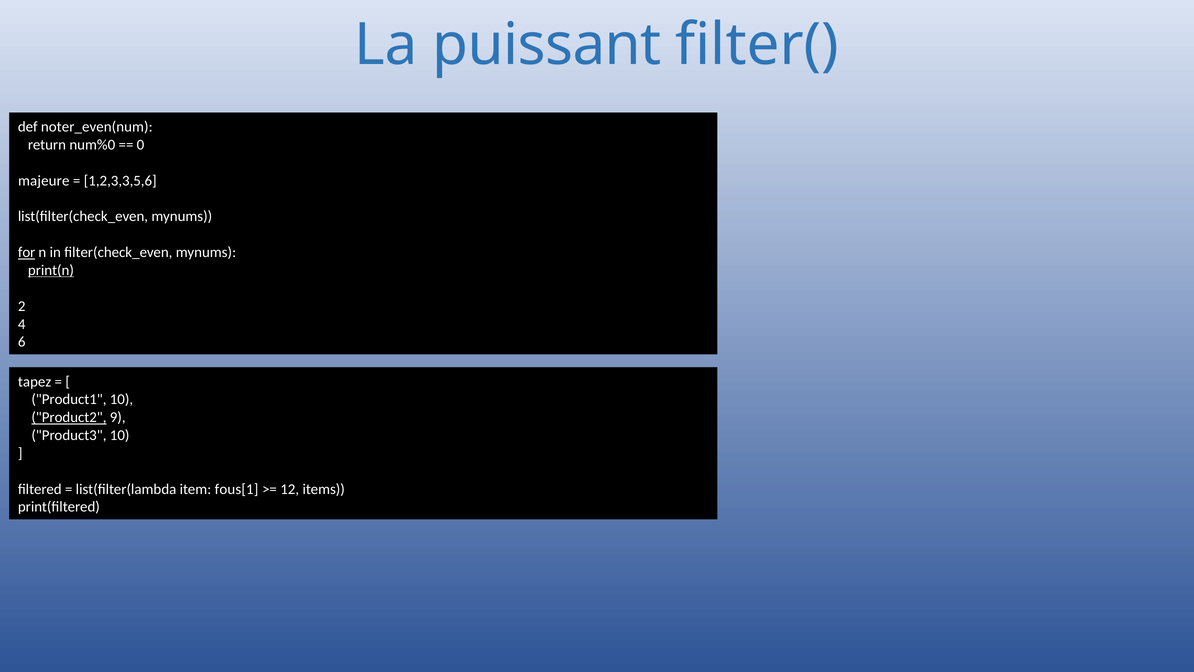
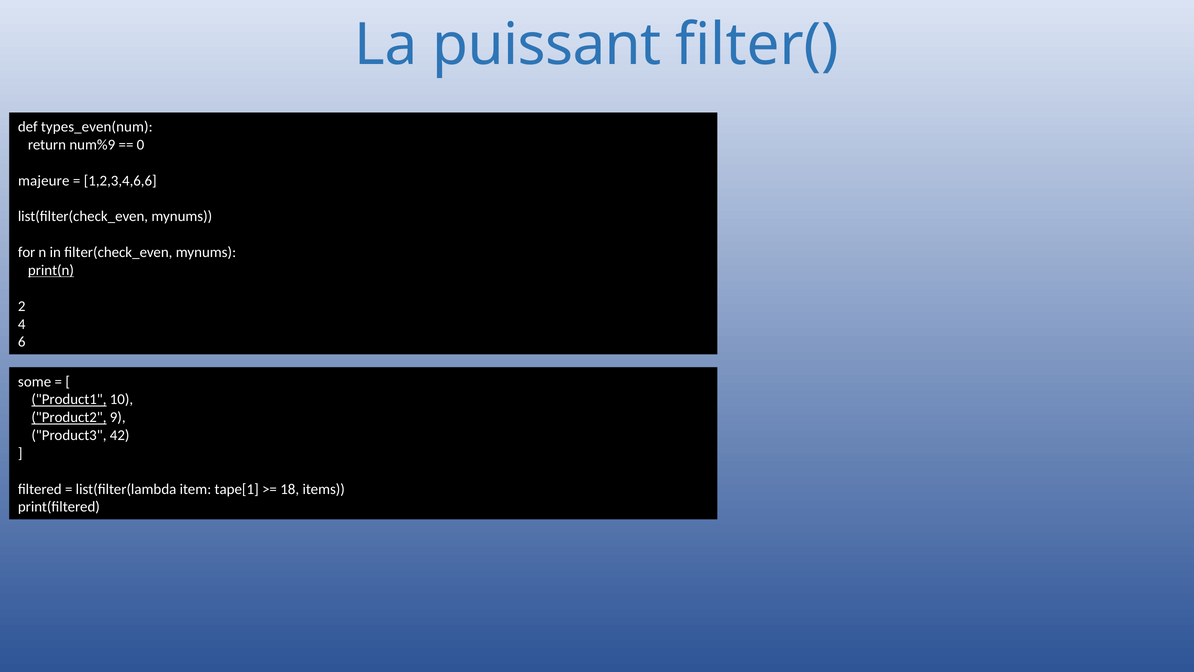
noter_even(num: noter_even(num -> types_even(num
num%0: num%0 -> num%9
1,2,3,3,5,6: 1,2,3,3,5,6 -> 1,2,3,4,6,6
for underline: present -> none
tapez: tapez -> some
Product1 underline: none -> present
Product3 10: 10 -> 42
fous[1: fous[1 -> tape[1
12: 12 -> 18
